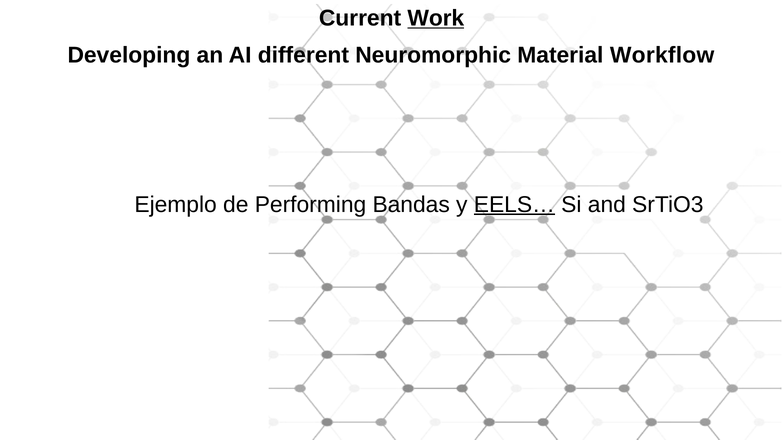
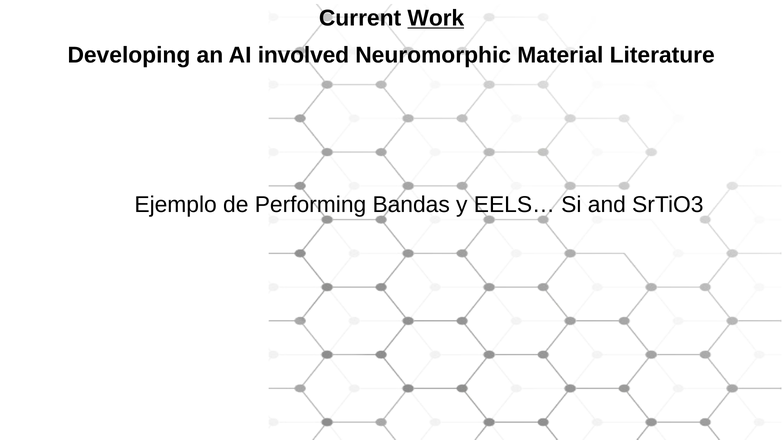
different: different -> involved
Workflow: Workflow -> Literature
EELS… underline: present -> none
